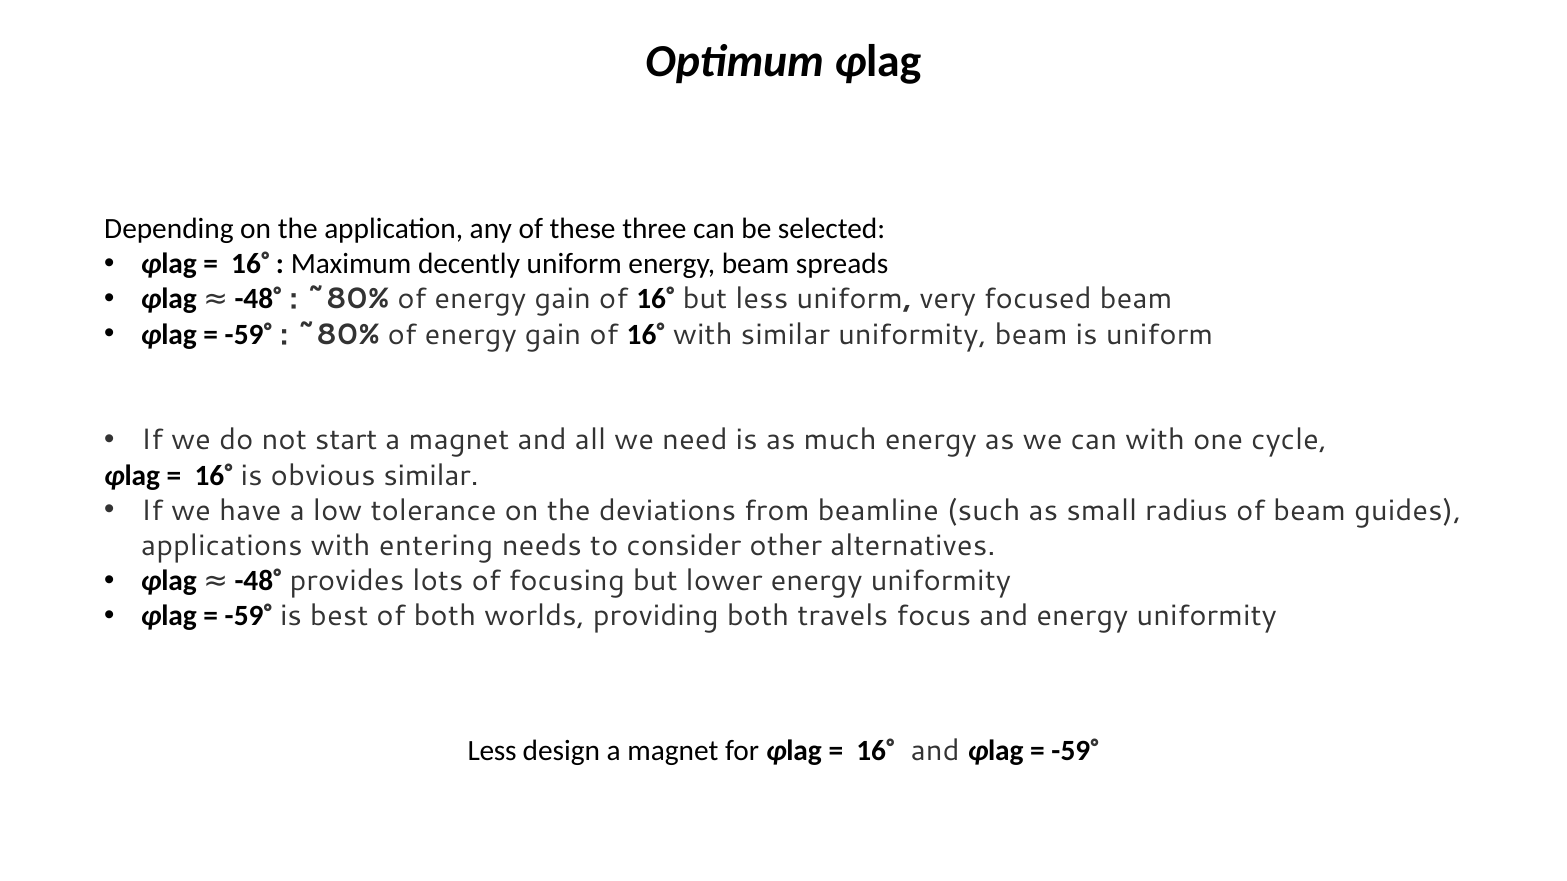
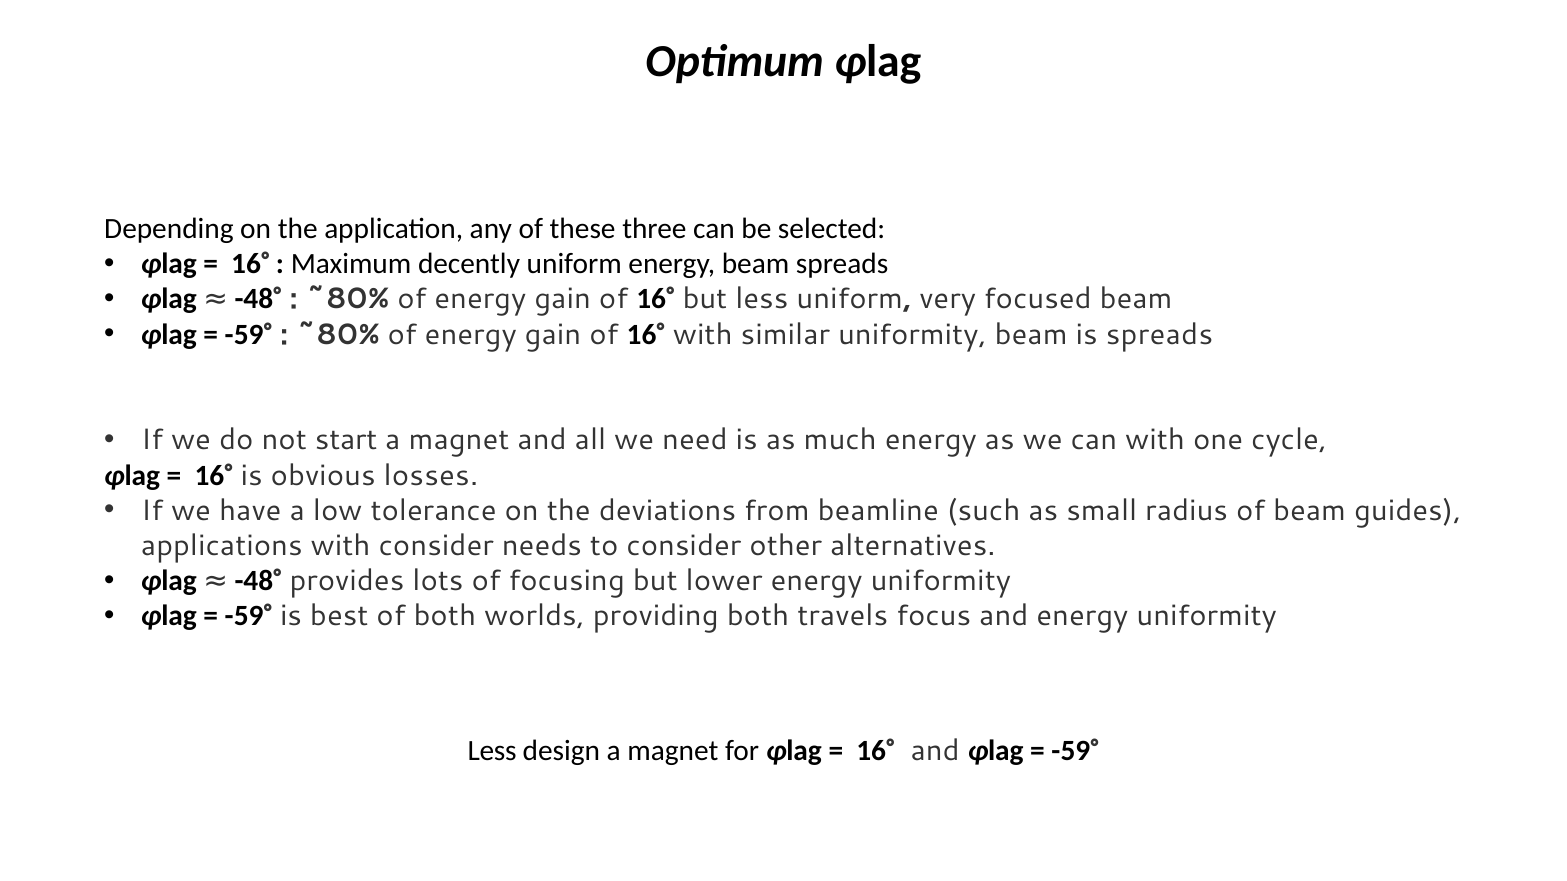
is uniform: uniform -> spreads
obvious similar: similar -> losses
with entering: entering -> consider
